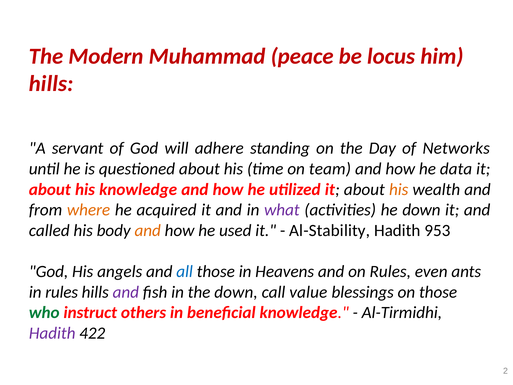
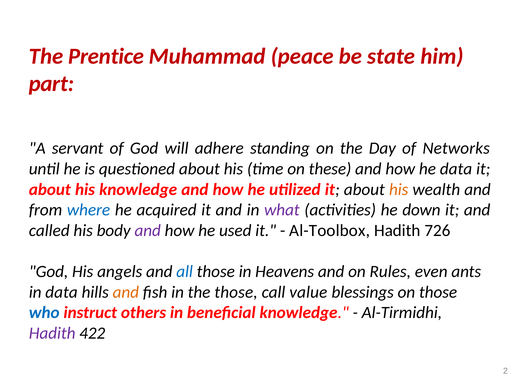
Modern: Modern -> Prentice
locus: locus -> state
hills at (51, 84): hills -> part
team: team -> these
where colour: orange -> blue
and at (148, 230) colour: orange -> purple
Al-Stability: Al-Stability -> Al-Toolbox
953: 953 -> 726
in rules: rules -> data
and at (126, 292) colour: purple -> orange
the down: down -> those
who colour: green -> blue
